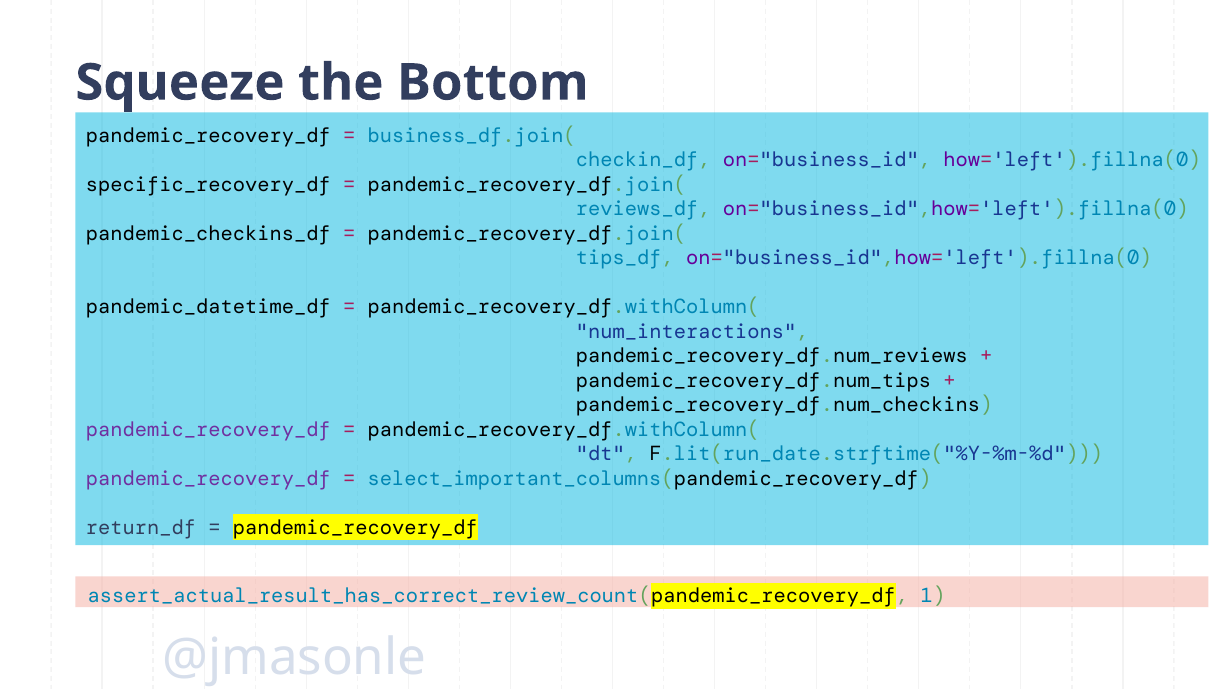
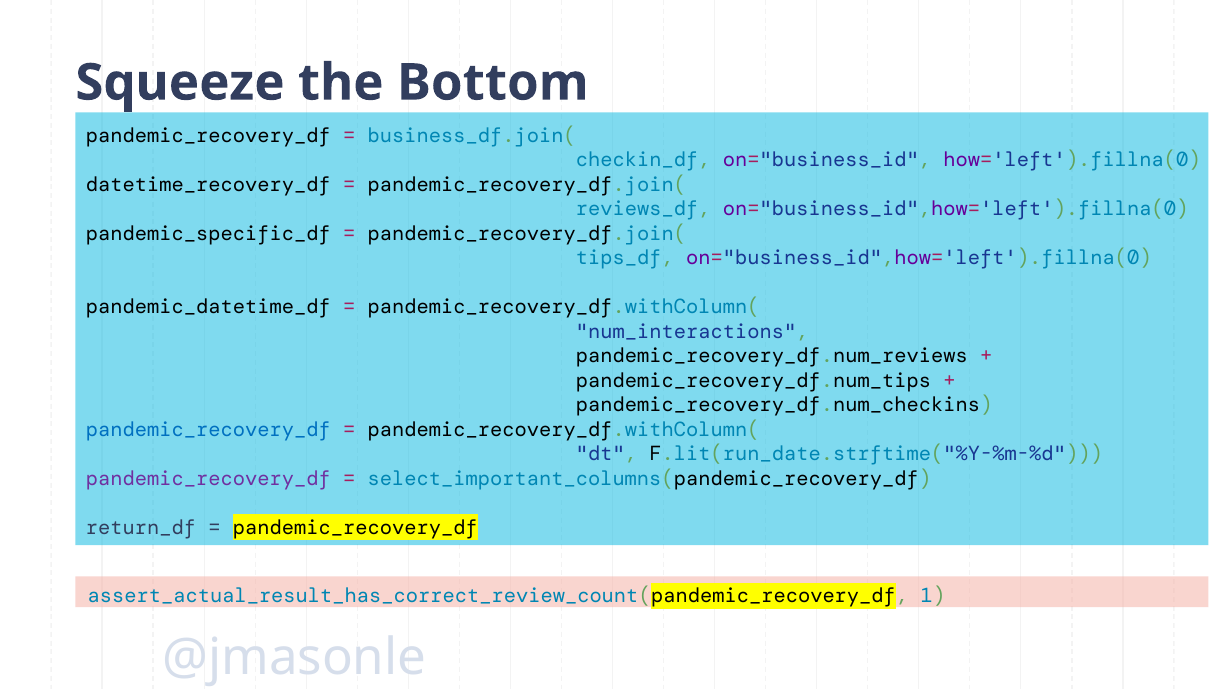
specific_recovery_df: specific_recovery_df -> datetime_recovery_df
pandemic_checkins_df: pandemic_checkins_df -> pandemic_specific_df
pandemic_recovery_df at (208, 429) colour: purple -> blue
